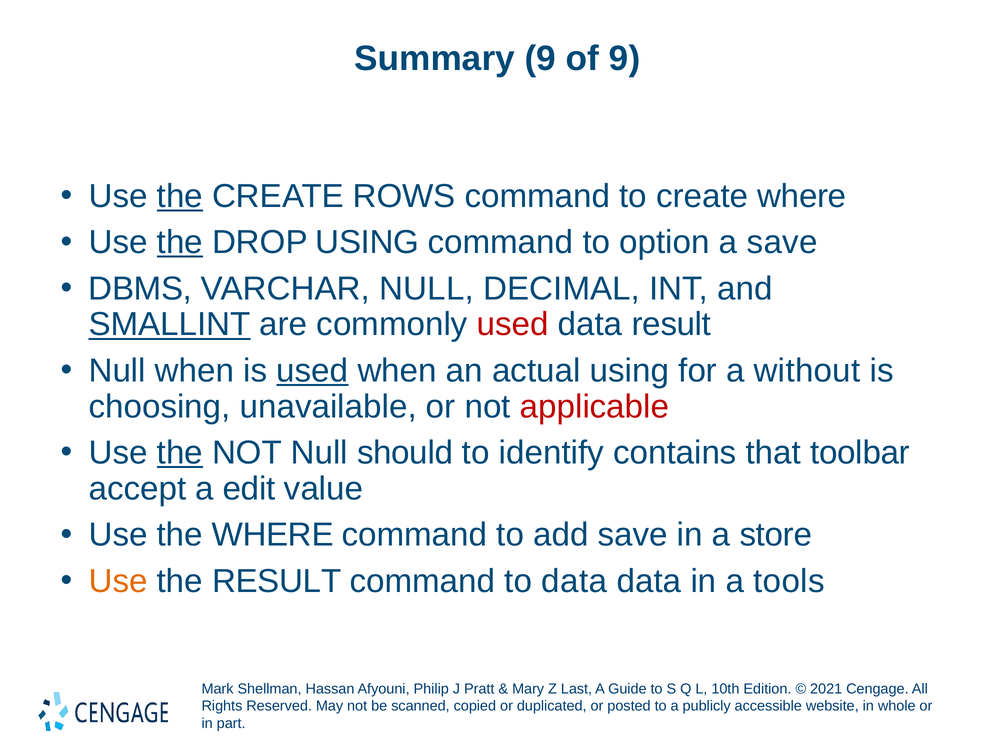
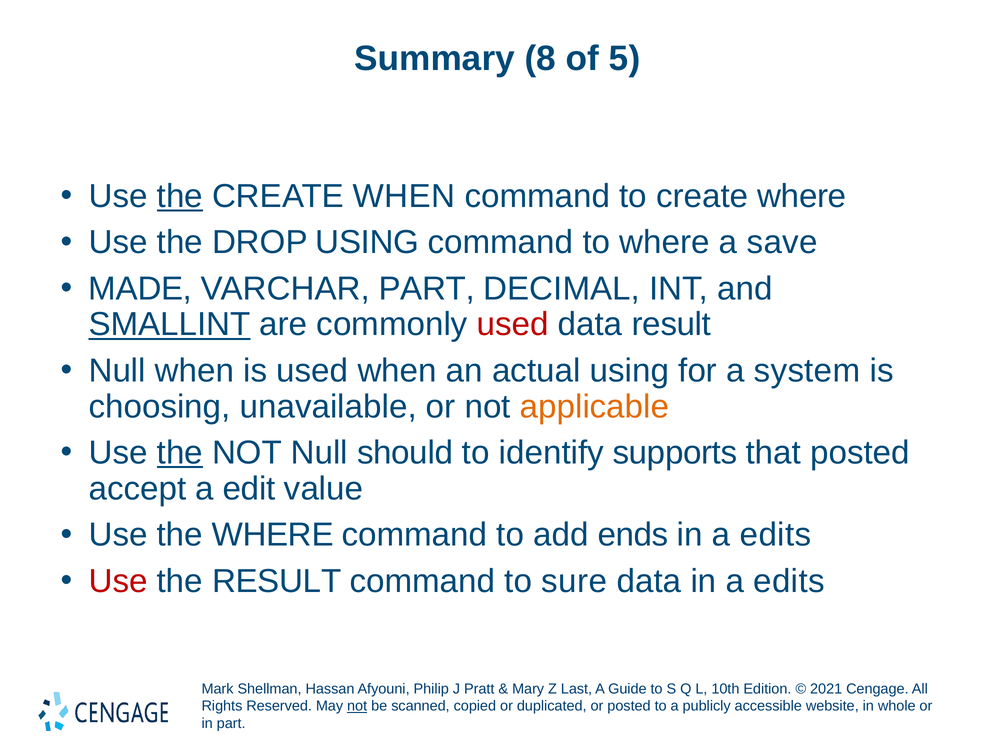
Summary 9: 9 -> 8
of 9: 9 -> 5
CREATE ROWS: ROWS -> WHEN
the at (180, 242) underline: present -> none
to option: option -> where
DBMS: DBMS -> MADE
VARCHAR NULL: NULL -> PART
used at (312, 370) underline: present -> none
without: without -> system
applicable colour: red -> orange
contains: contains -> supports
that toolbar: toolbar -> posted
add save: save -> ends
store at (776, 534): store -> edits
Use at (118, 581) colour: orange -> red
to data: data -> sure
data in a tools: tools -> edits
not at (357, 705) underline: none -> present
